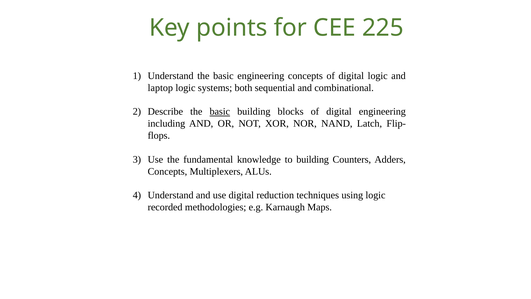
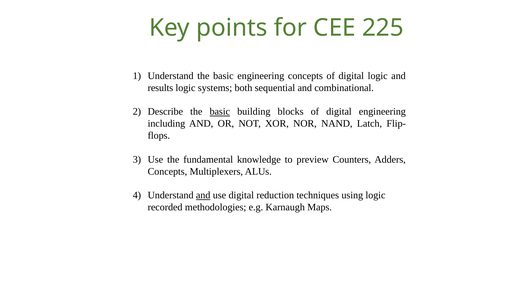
laptop: laptop -> results
to building: building -> preview
and at (203, 195) underline: none -> present
